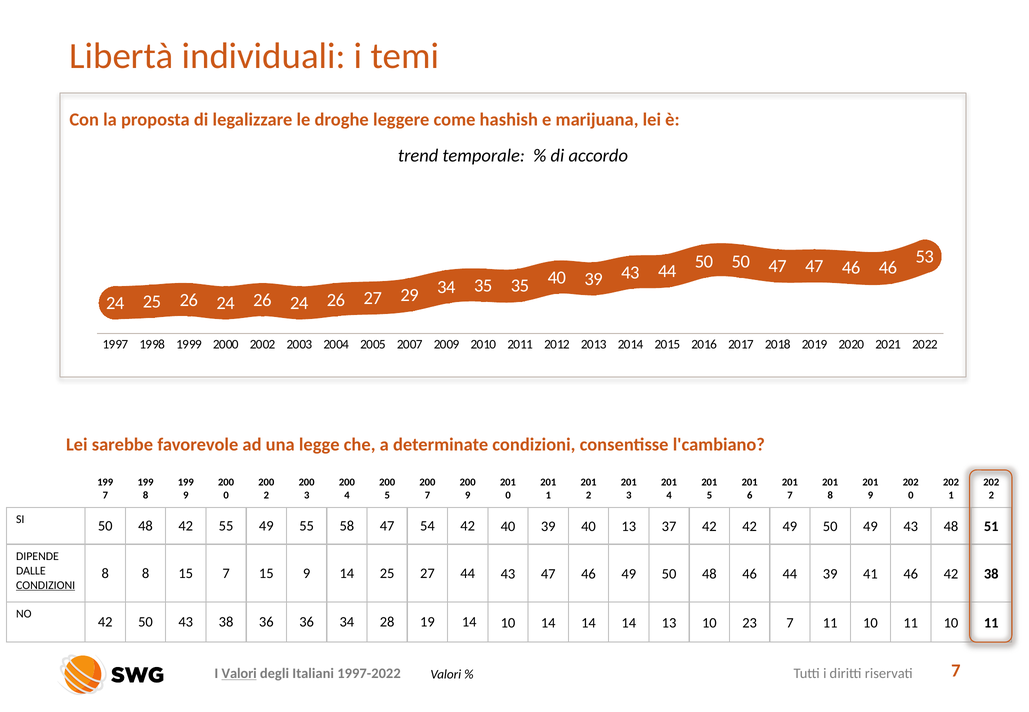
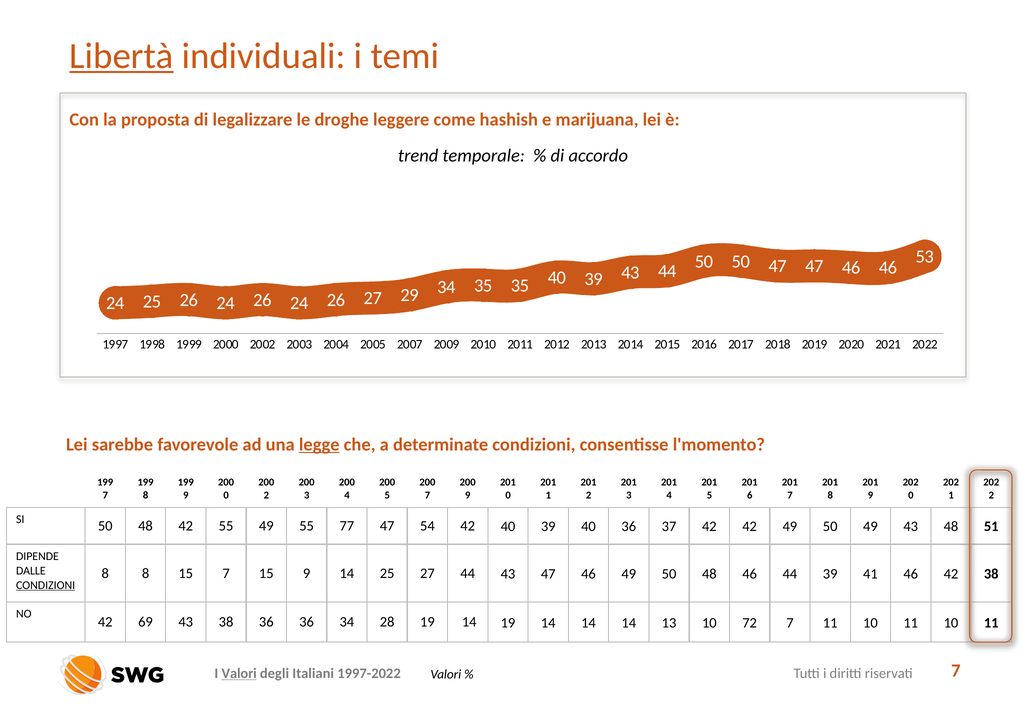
Libertà underline: none -> present
legge underline: none -> present
l'cambiano: l'cambiano -> l'momento
58: 58 -> 77
40 13: 13 -> 36
42 50: 50 -> 69
14 10: 10 -> 19
23: 23 -> 72
